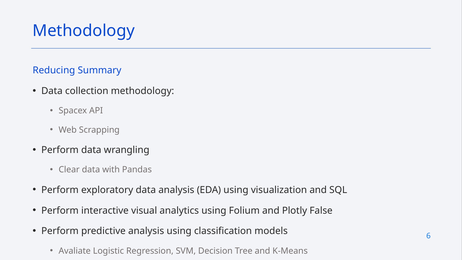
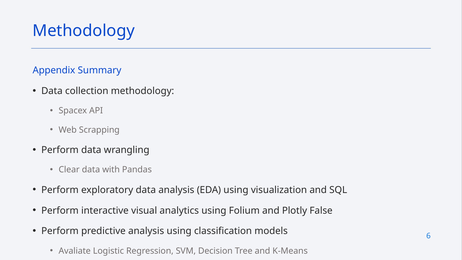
Reducing: Reducing -> Appendix
